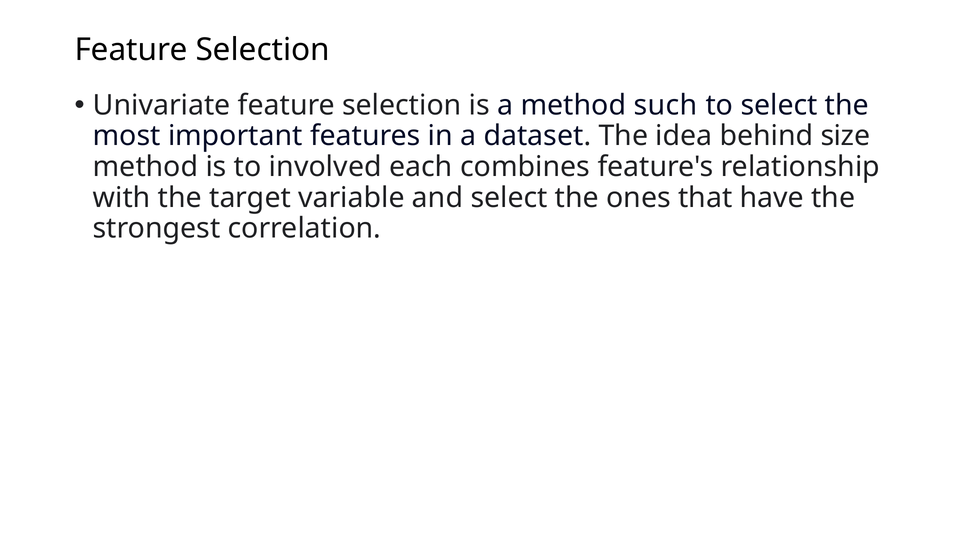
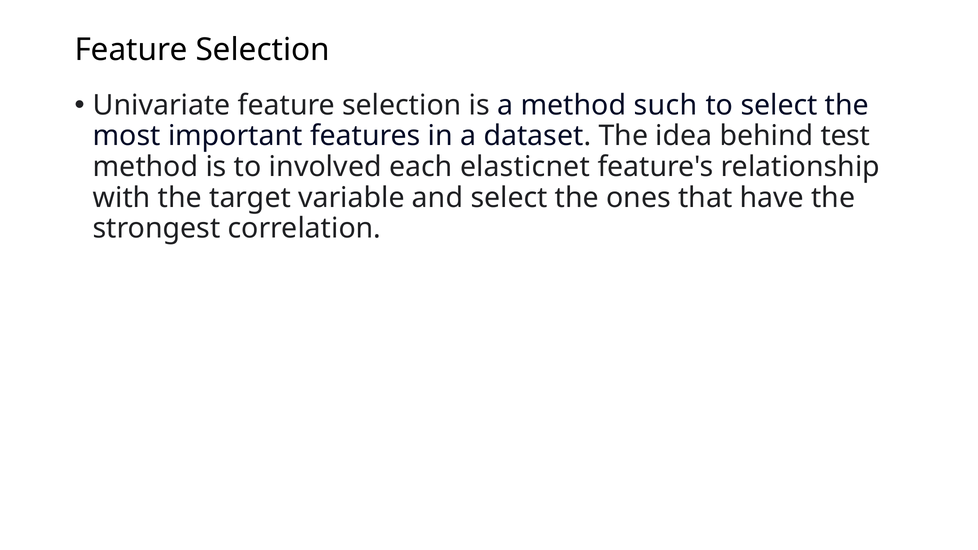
size: size -> test
combines: combines -> elasticnet
